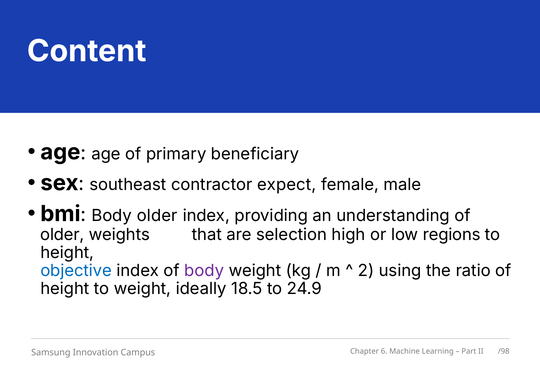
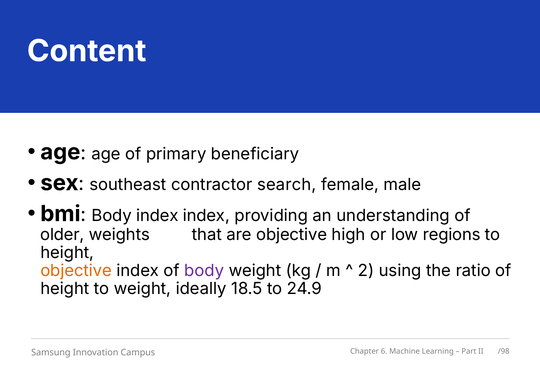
expect: expect -> search
Body older: older -> index
are selection: selection -> objective
objective at (76, 271) colour: blue -> orange
